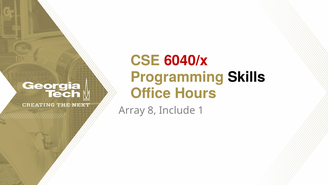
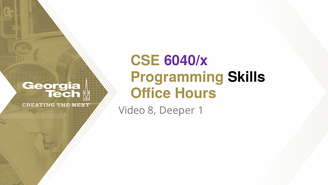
6040/x colour: red -> purple
Array: Array -> Video
Include: Include -> Deeper
